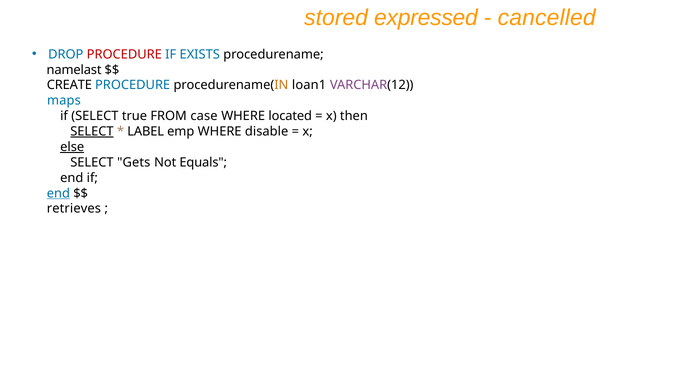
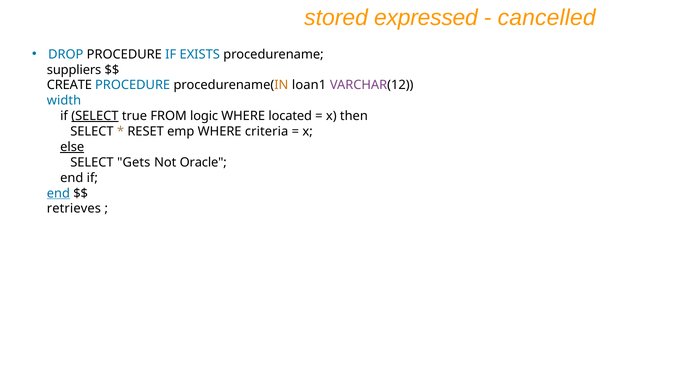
PROCEDURE at (124, 54) colour: red -> black
namelast: namelast -> suppliers
maps: maps -> width
SELECT at (95, 116) underline: none -> present
case: case -> logic
SELECT at (92, 132) underline: present -> none
LABEL: LABEL -> RESET
disable: disable -> criteria
Equals: Equals -> Oracle
